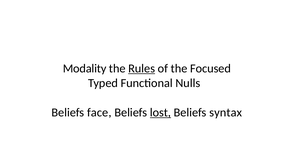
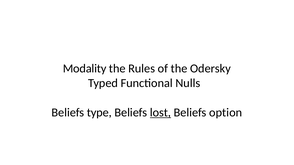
Rules underline: present -> none
Focused: Focused -> Odersky
face: face -> type
syntax: syntax -> option
